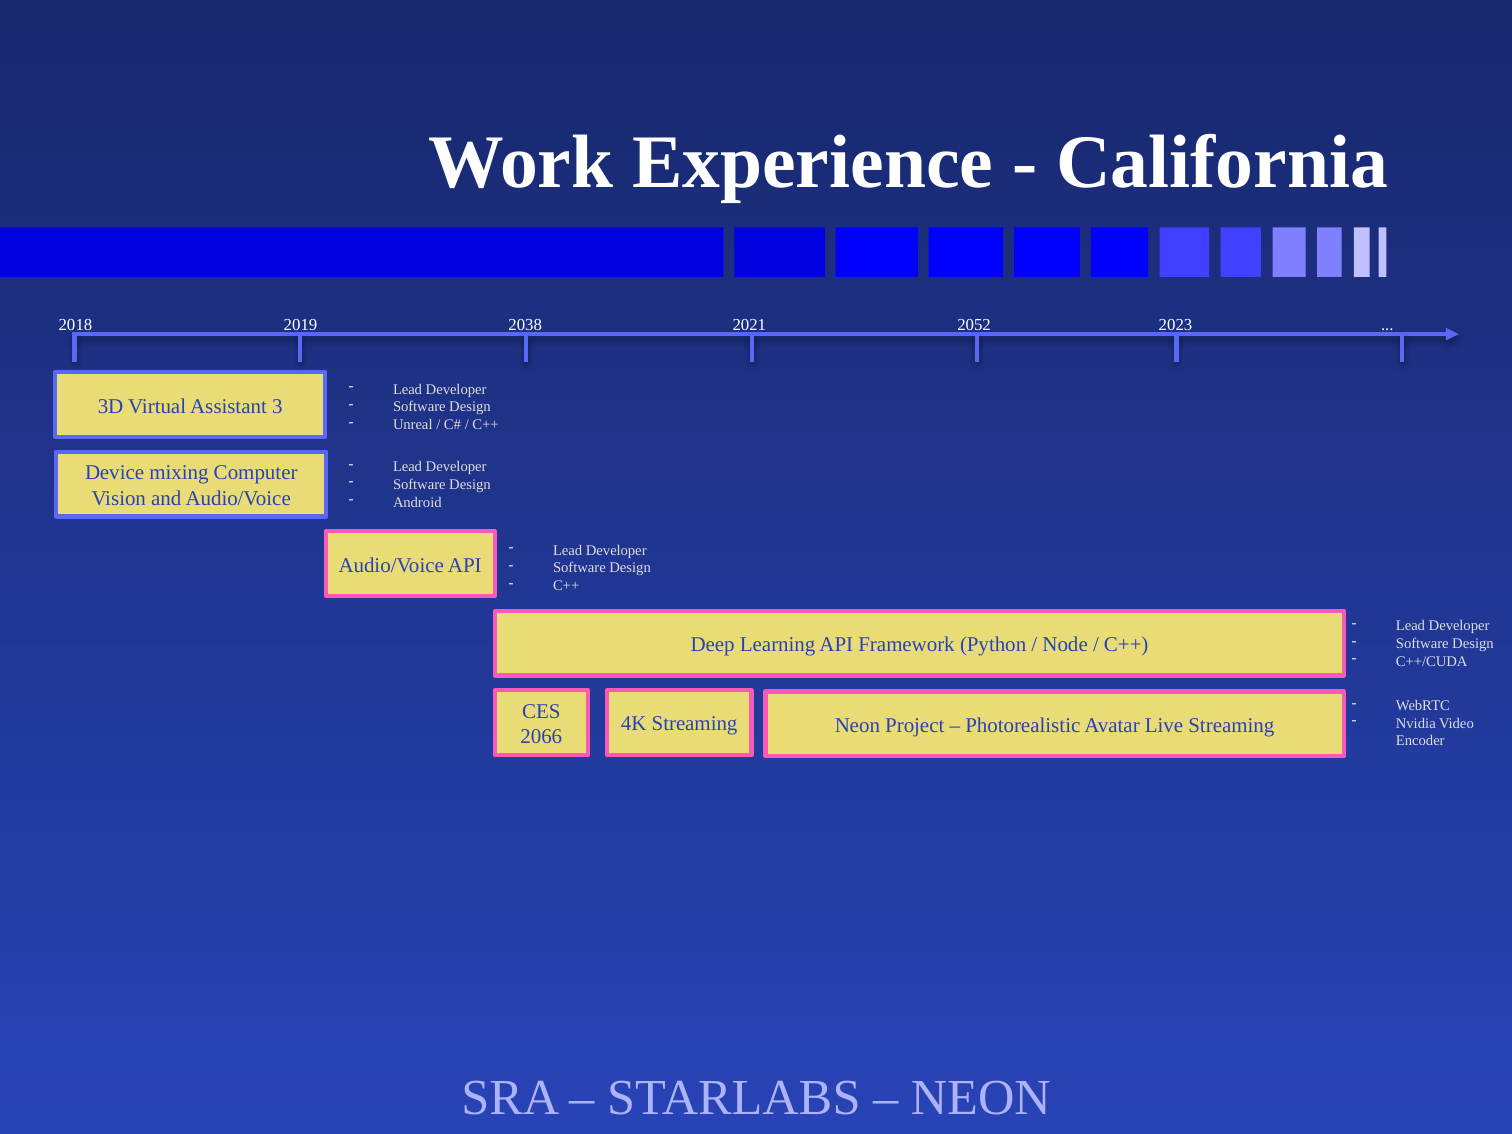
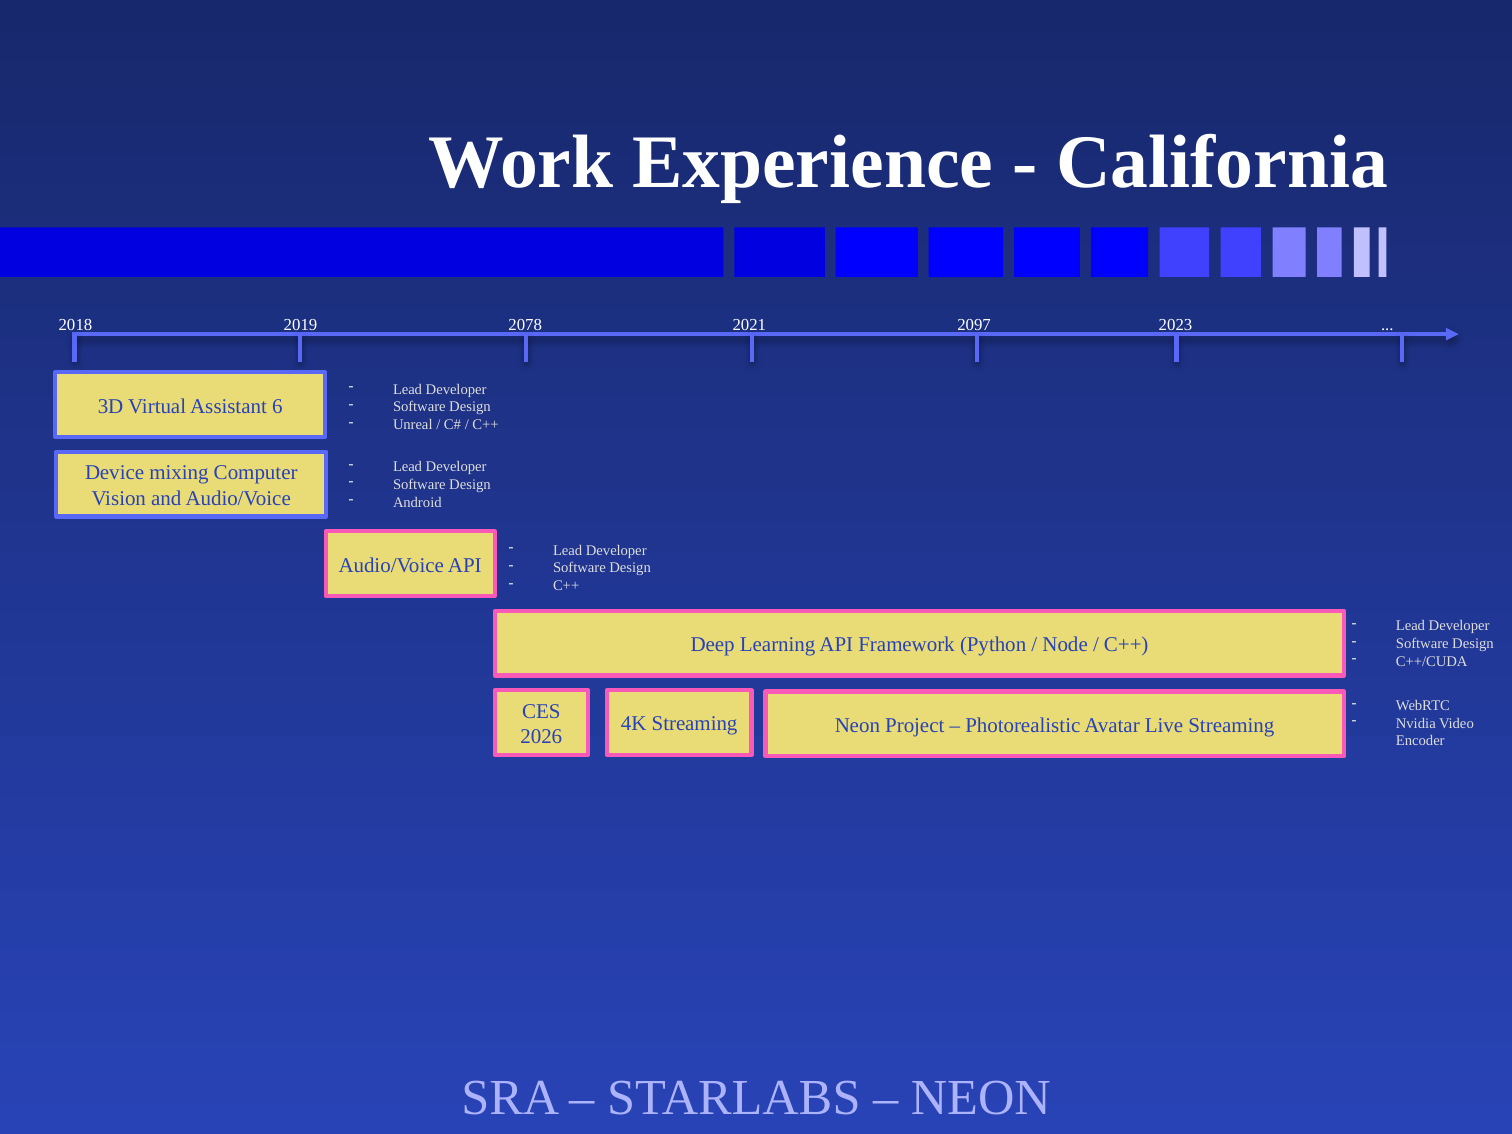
2038: 2038 -> 2078
2052: 2052 -> 2097
3: 3 -> 6
2066: 2066 -> 2026
